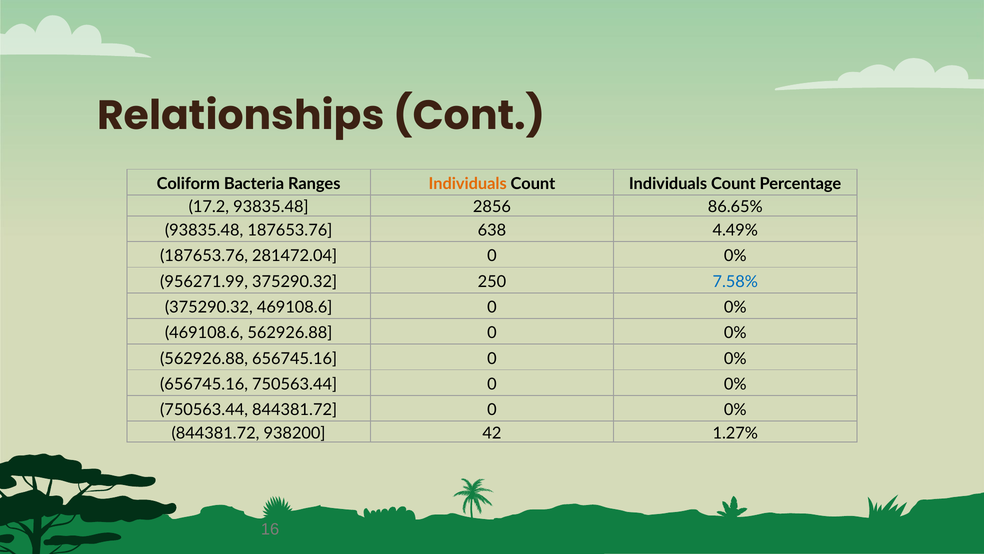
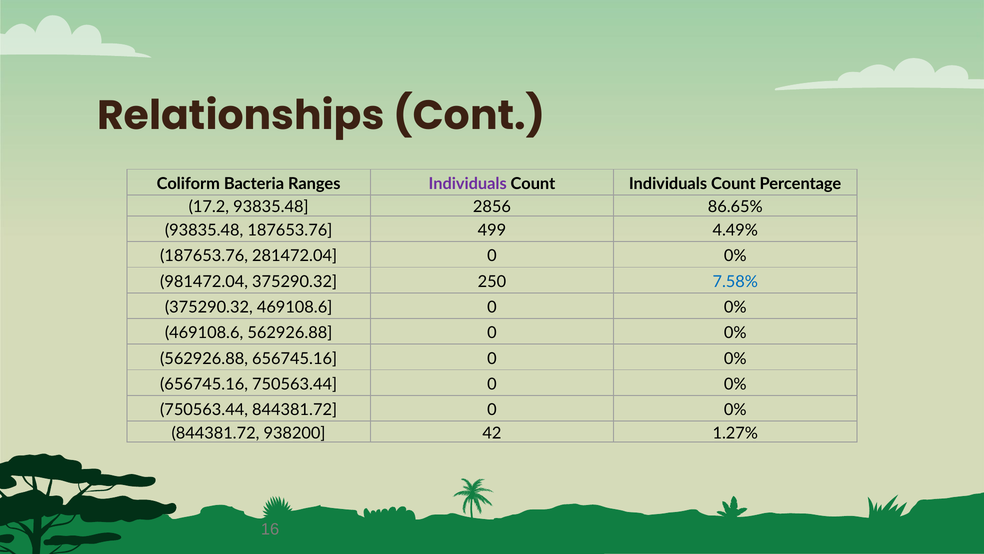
Individuals at (468, 184) colour: orange -> purple
638: 638 -> 499
956271.99: 956271.99 -> 981472.04
